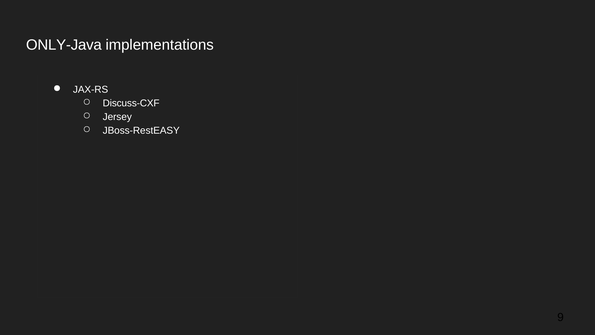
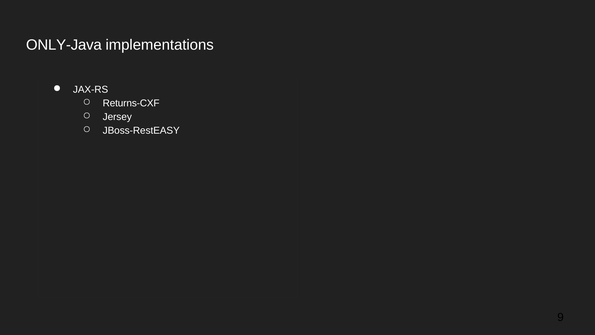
Discuss-CXF: Discuss-CXF -> Returns-CXF
